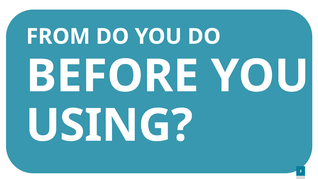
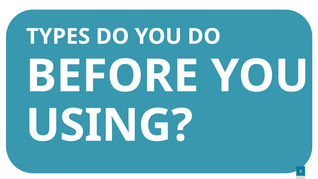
FROM: FROM -> TYPES
